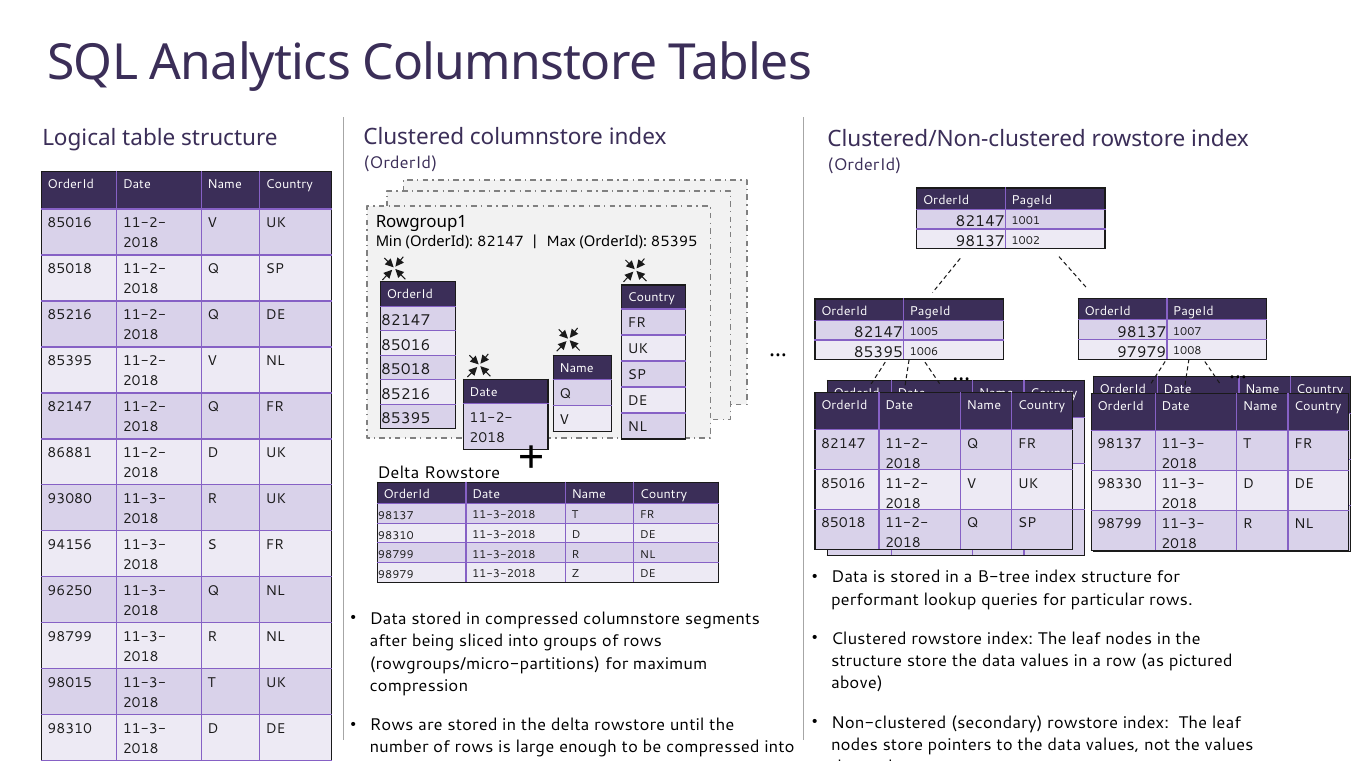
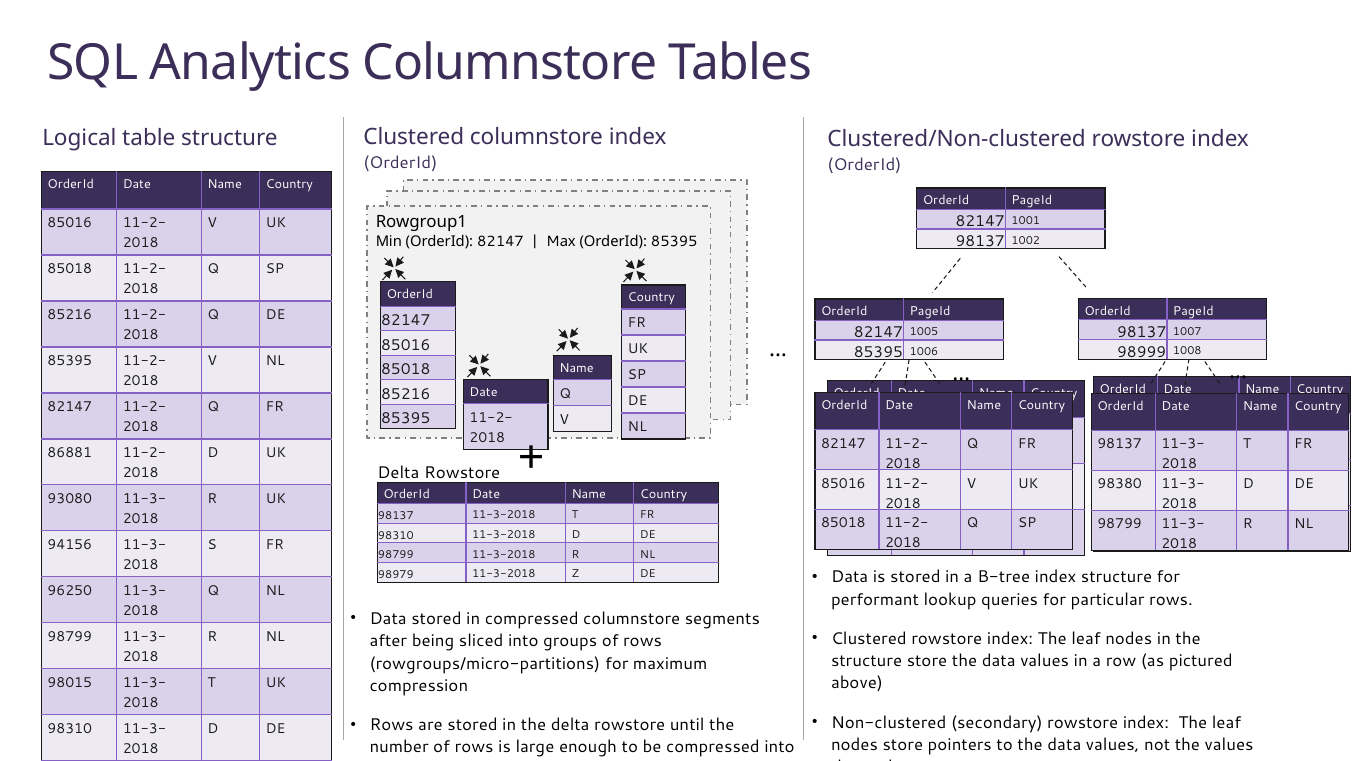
97979: 97979 -> 98999
98330: 98330 -> 98380
